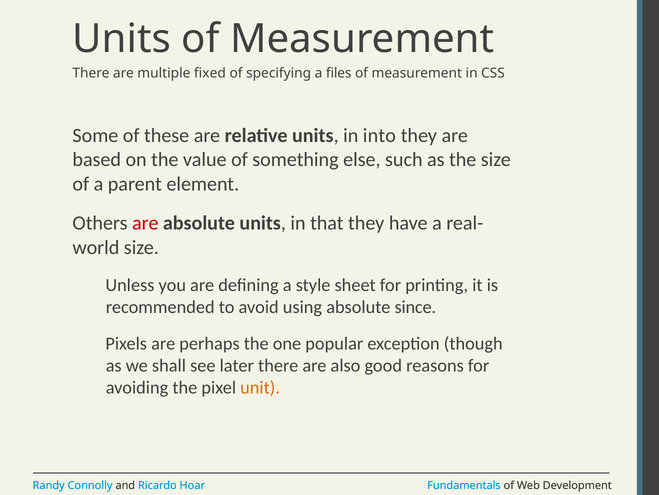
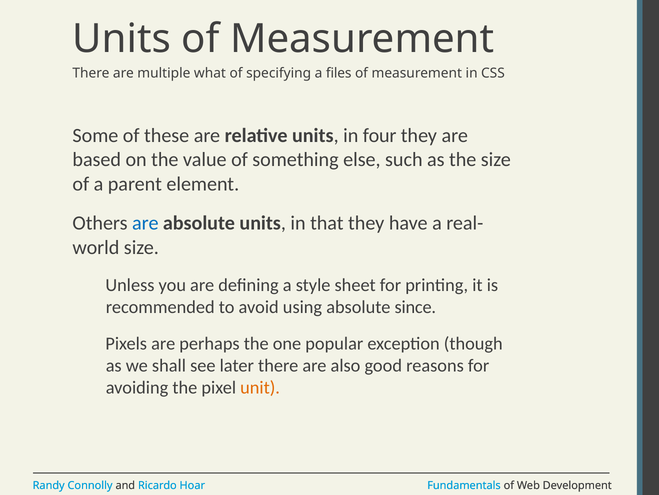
fixed: fixed -> what
into: into -> four
are at (145, 223) colour: red -> blue
